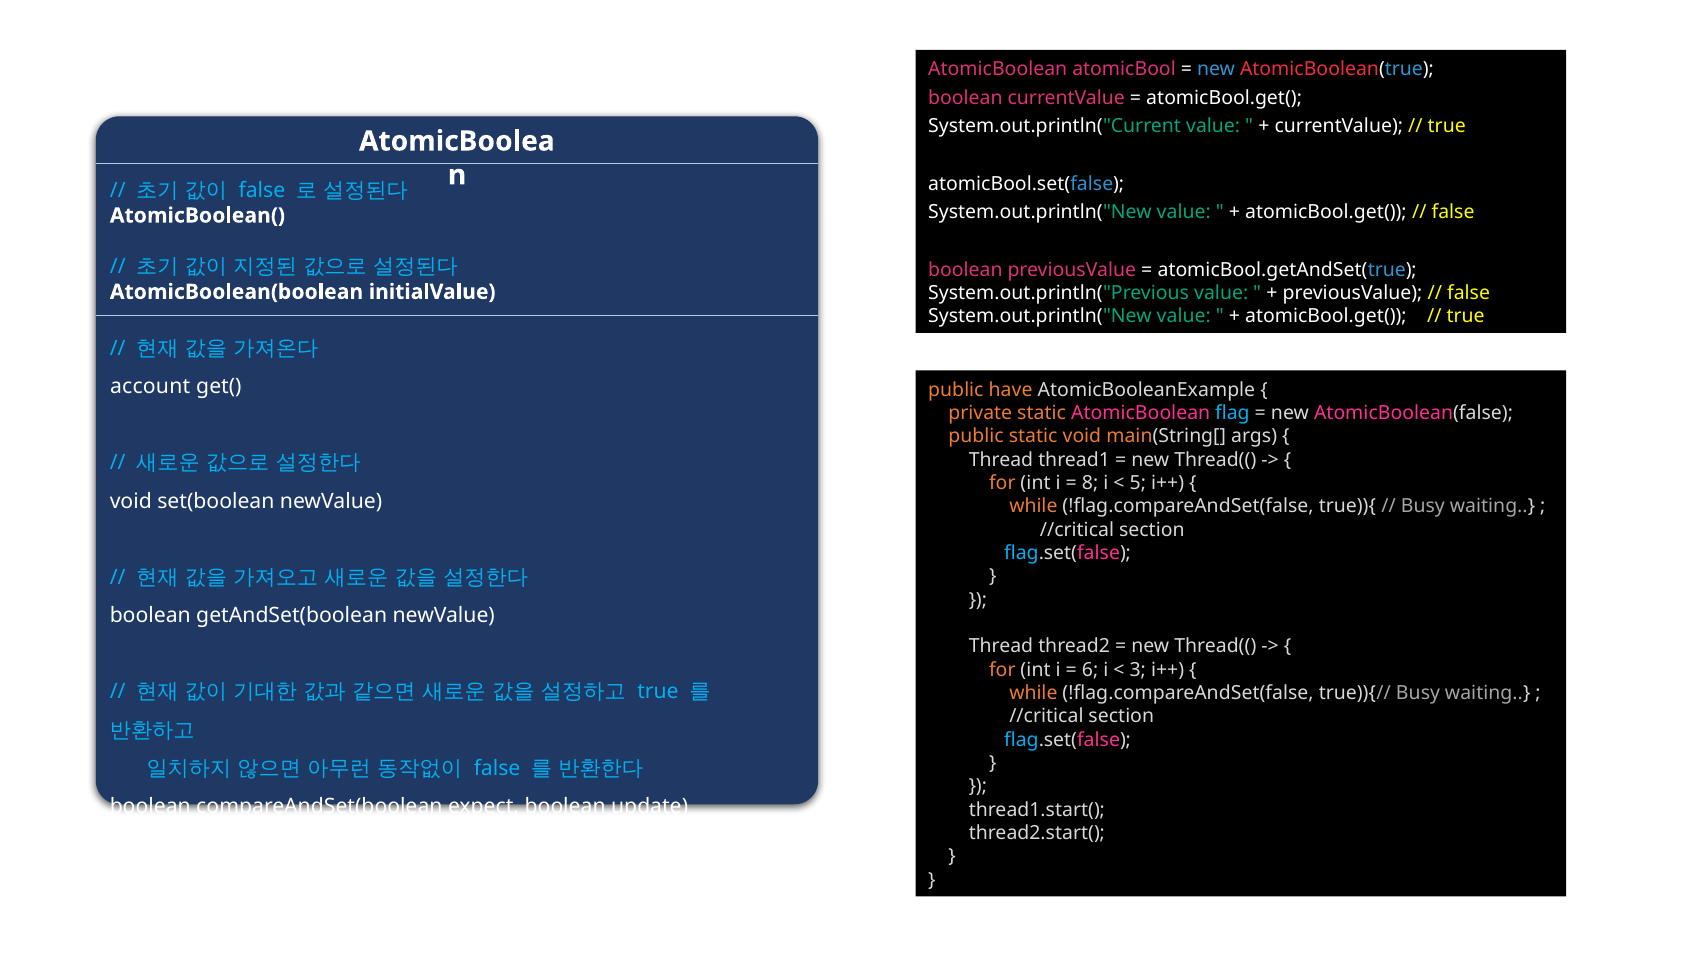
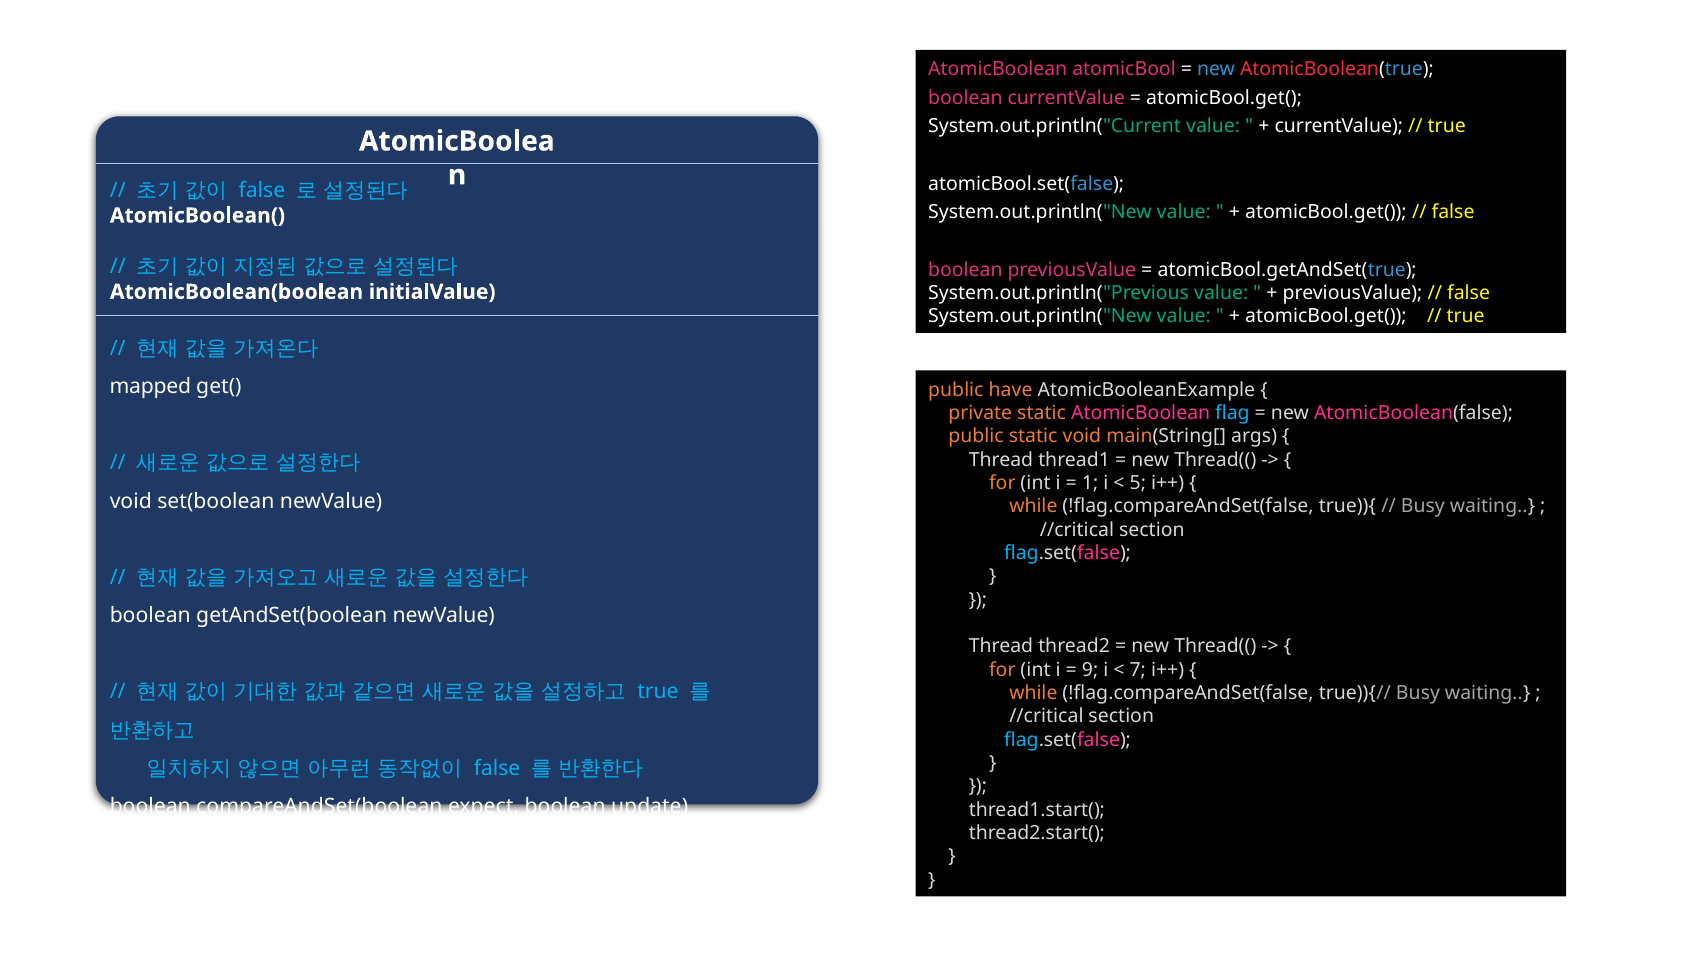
account: account -> mapped
8: 8 -> 1
6: 6 -> 9
3: 3 -> 7
